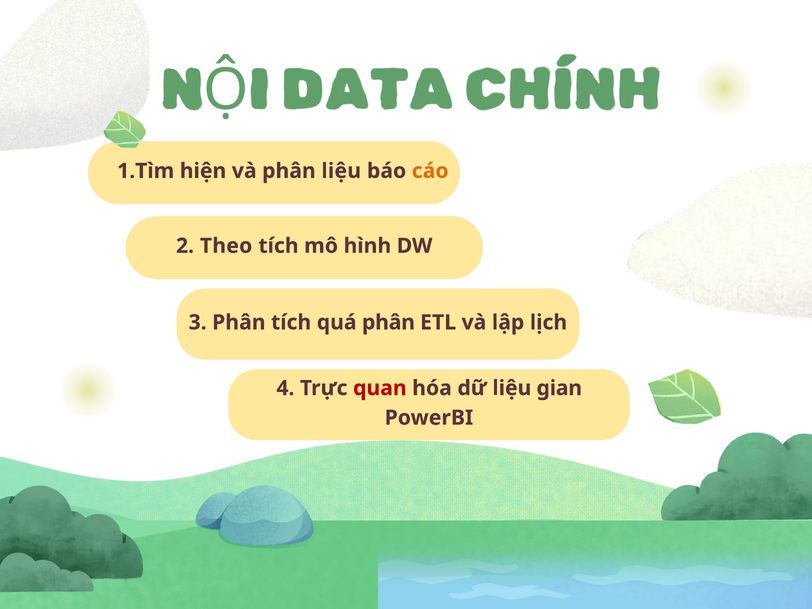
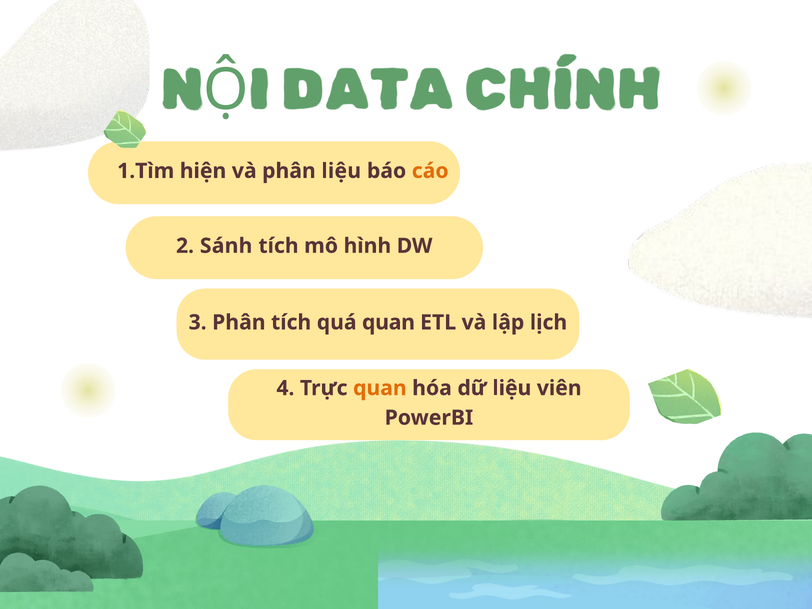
Theo: Theo -> Sánh
quá phân: phân -> quan
quan at (380, 388) colour: red -> orange
gian: gian -> viên
